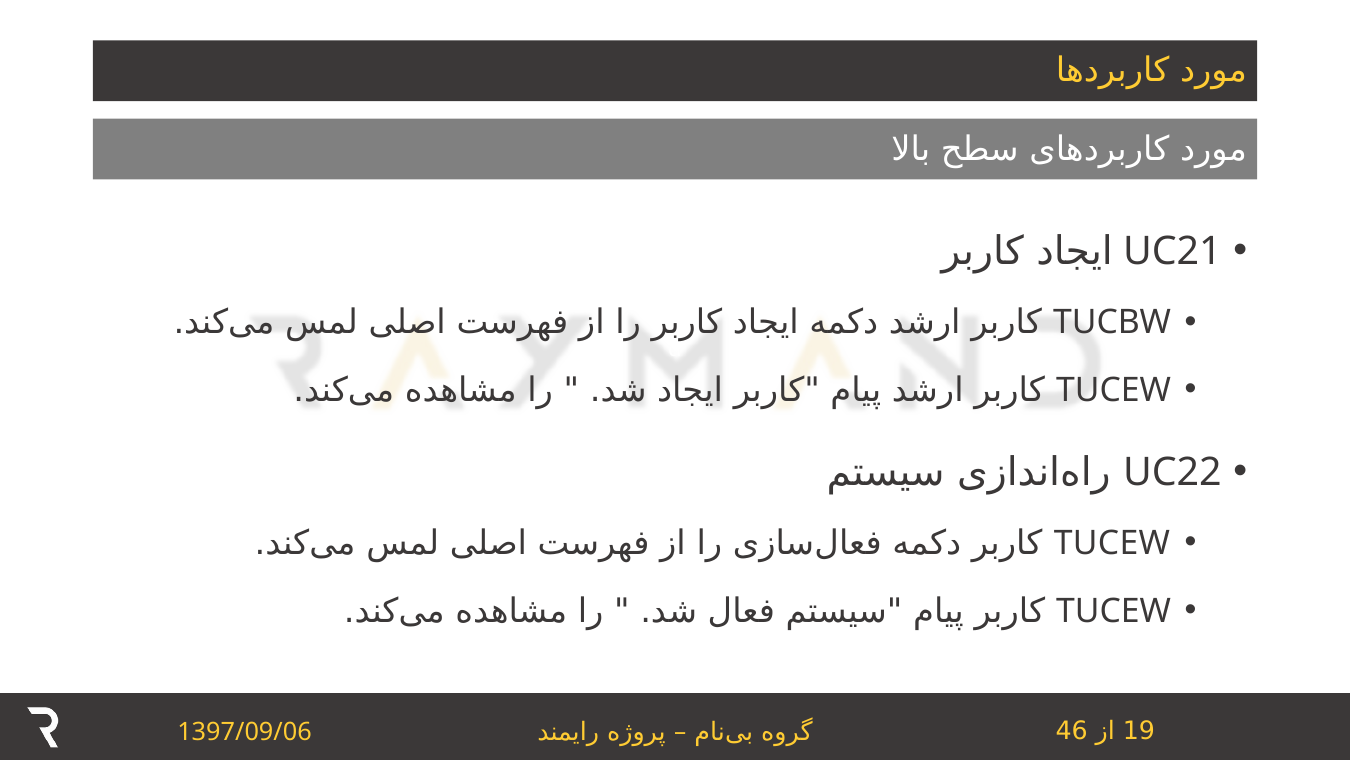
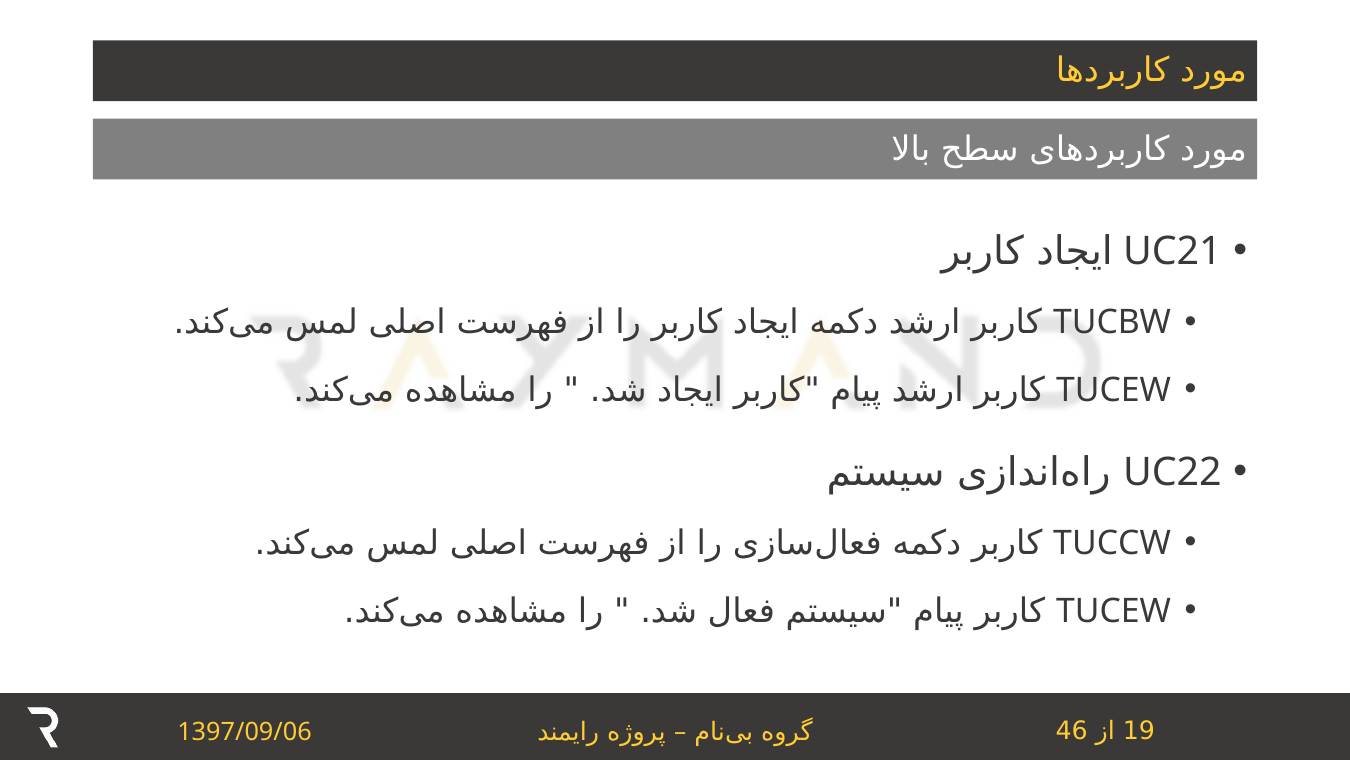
TUCEW at (1112, 543): TUCEW -> TUCCW
